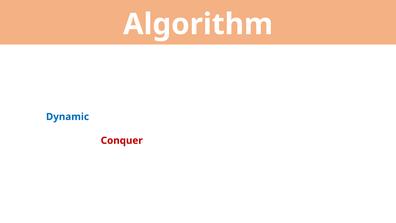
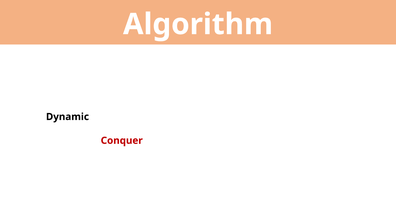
Dynamic colour: blue -> black
